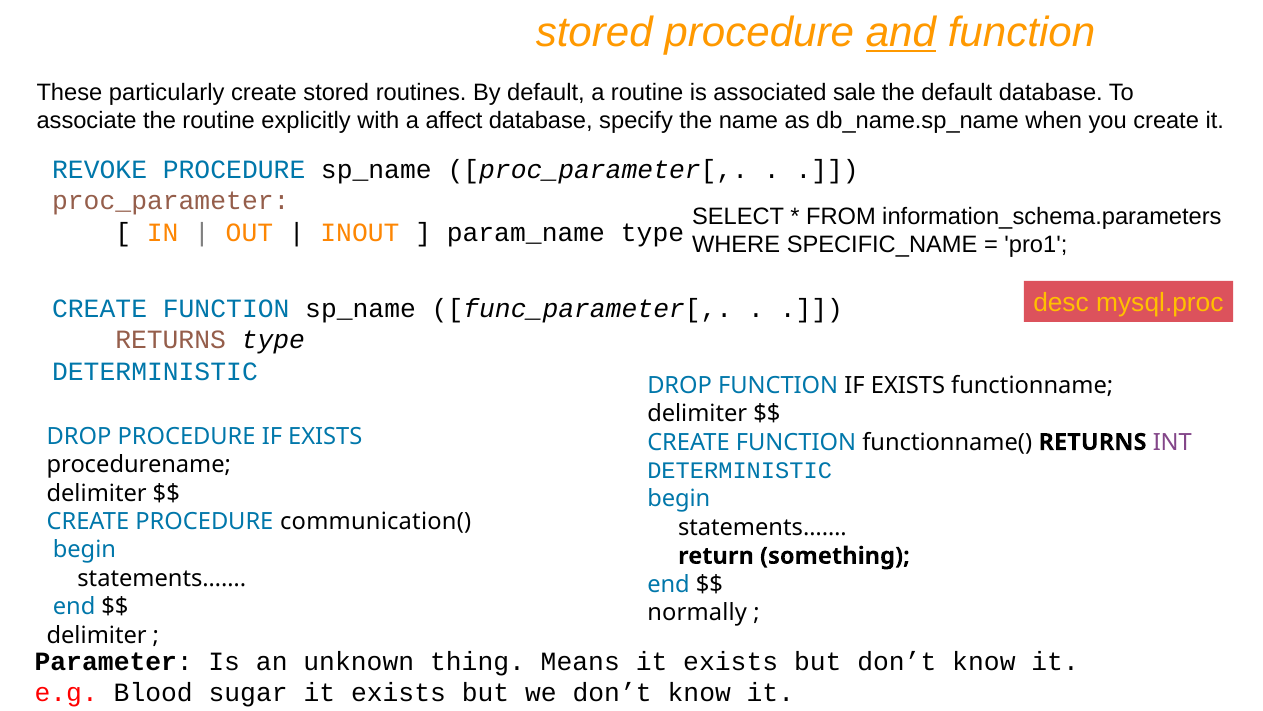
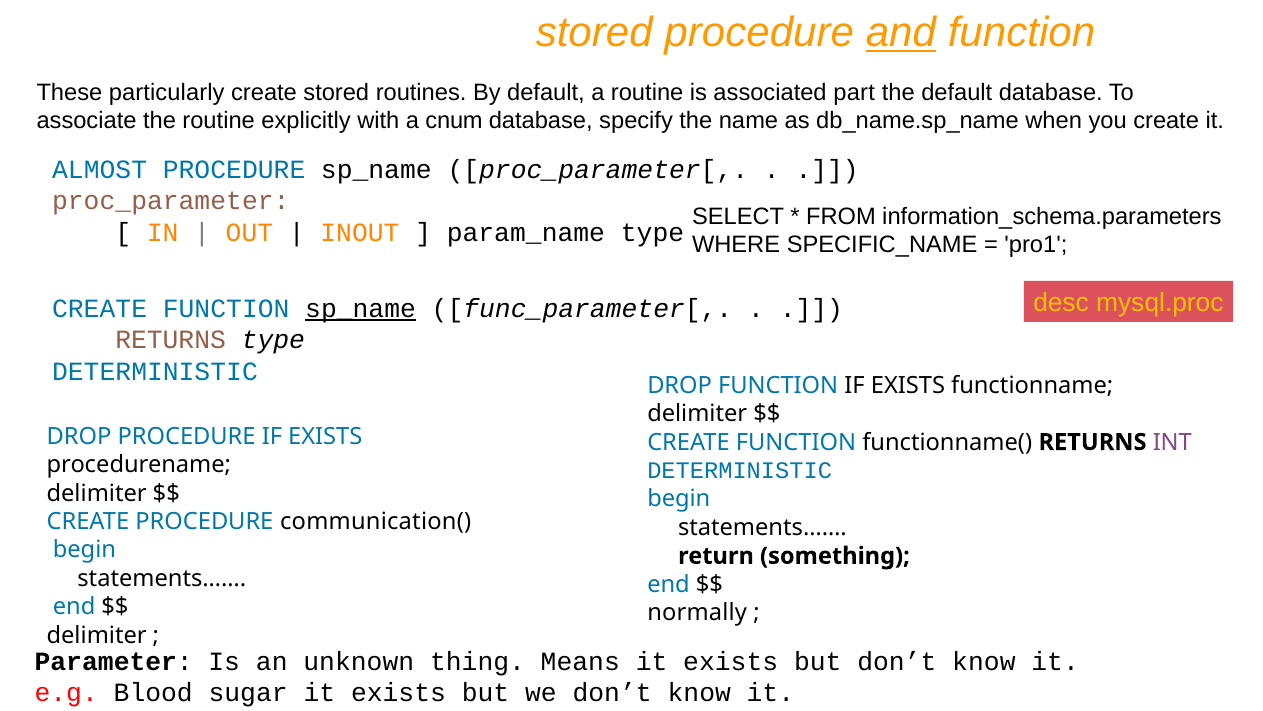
sale: sale -> part
affect: affect -> cnum
REVOKE: REVOKE -> ALMOST
sp_name at (361, 308) underline: none -> present
